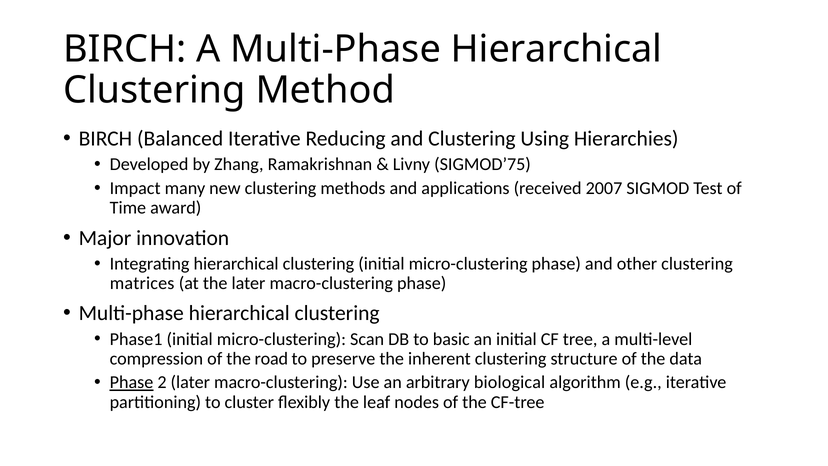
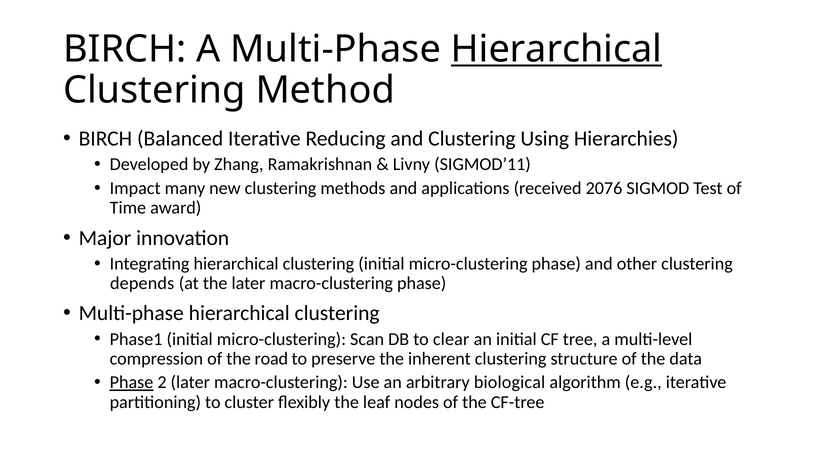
Hierarchical at (557, 49) underline: none -> present
SIGMOD’75: SIGMOD’75 -> SIGMOD’11
2007: 2007 -> 2076
matrices: matrices -> depends
basic: basic -> clear
